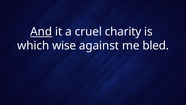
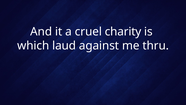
And underline: present -> none
wise: wise -> laud
bled: bled -> thru
